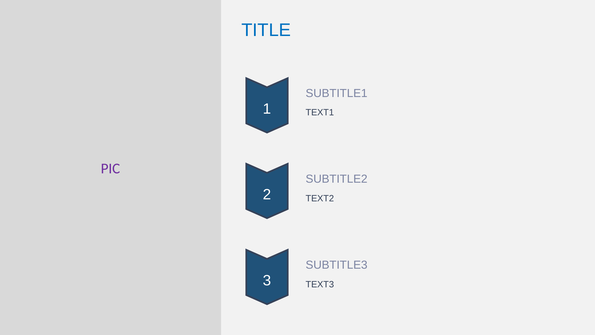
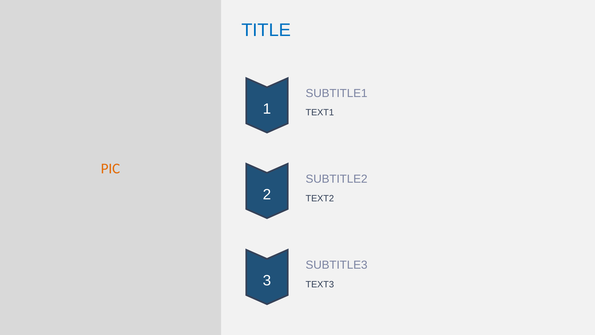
PIC colour: purple -> orange
